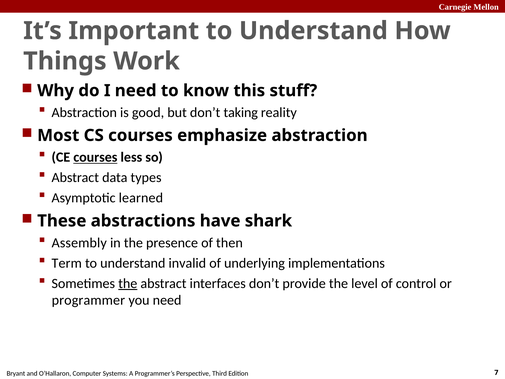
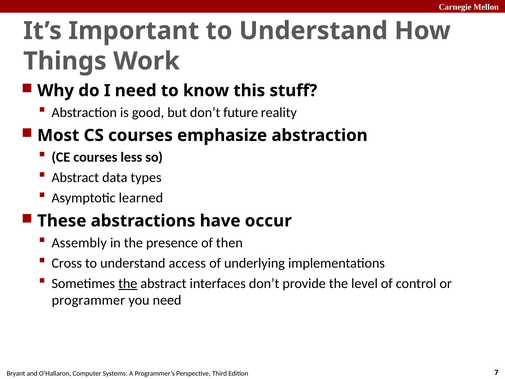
taking: taking -> future
courses at (95, 157) underline: present -> none
shark: shark -> occur
Term: Term -> Cross
invalid: invalid -> access
